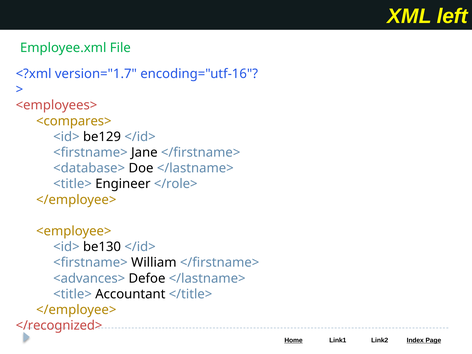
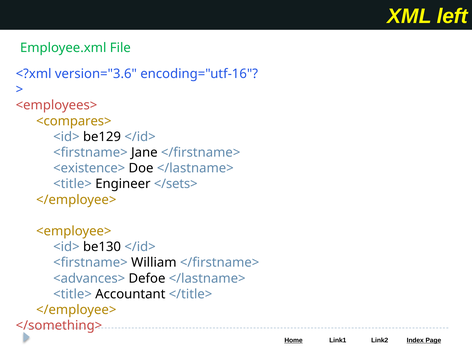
version="1.7: version="1.7 -> version="3.6
<database>: <database> -> <existence>
</role>: </role> -> </sets>
</recognized>: </recognized> -> </something>
